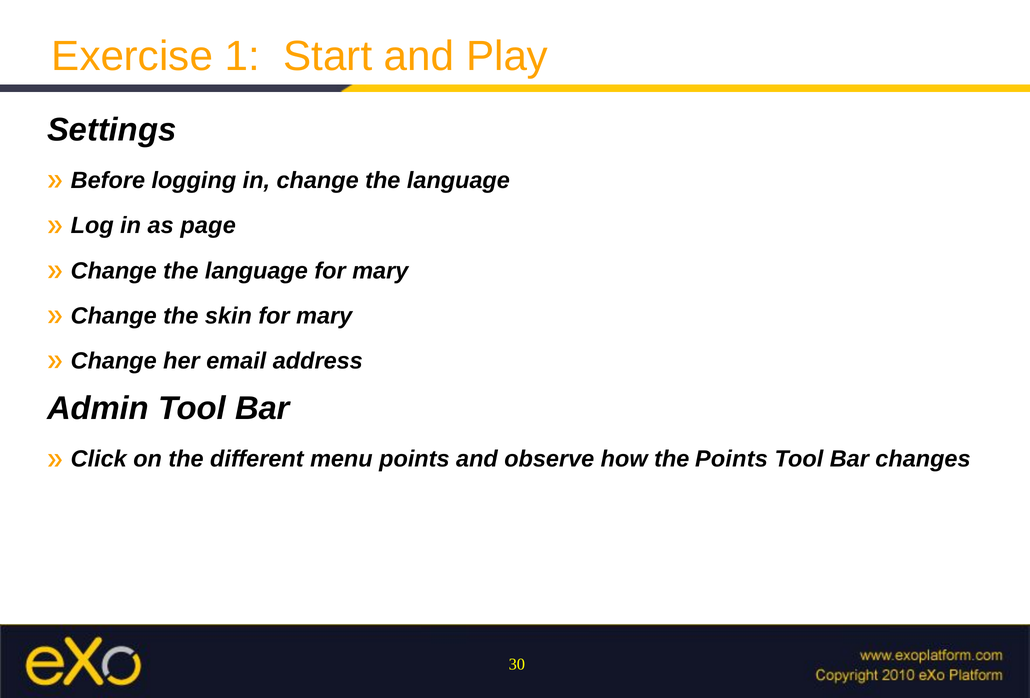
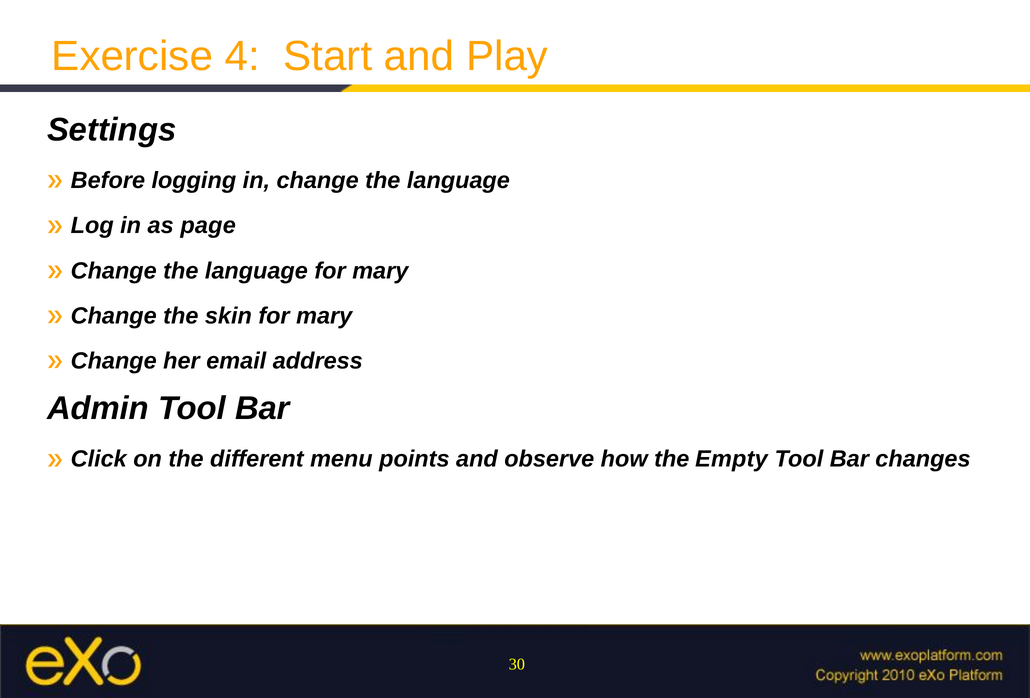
1: 1 -> 4
the Points: Points -> Empty
